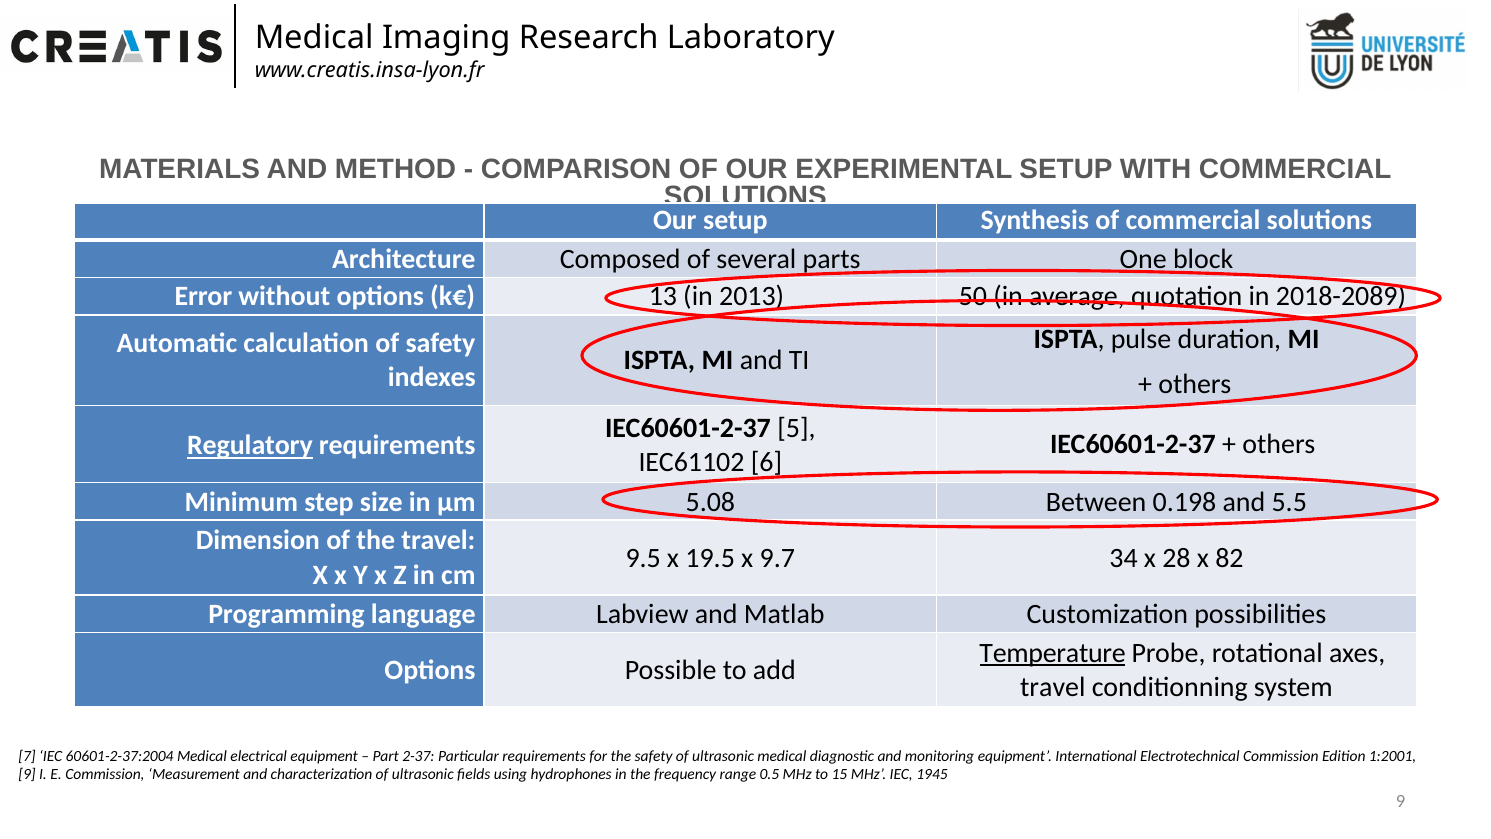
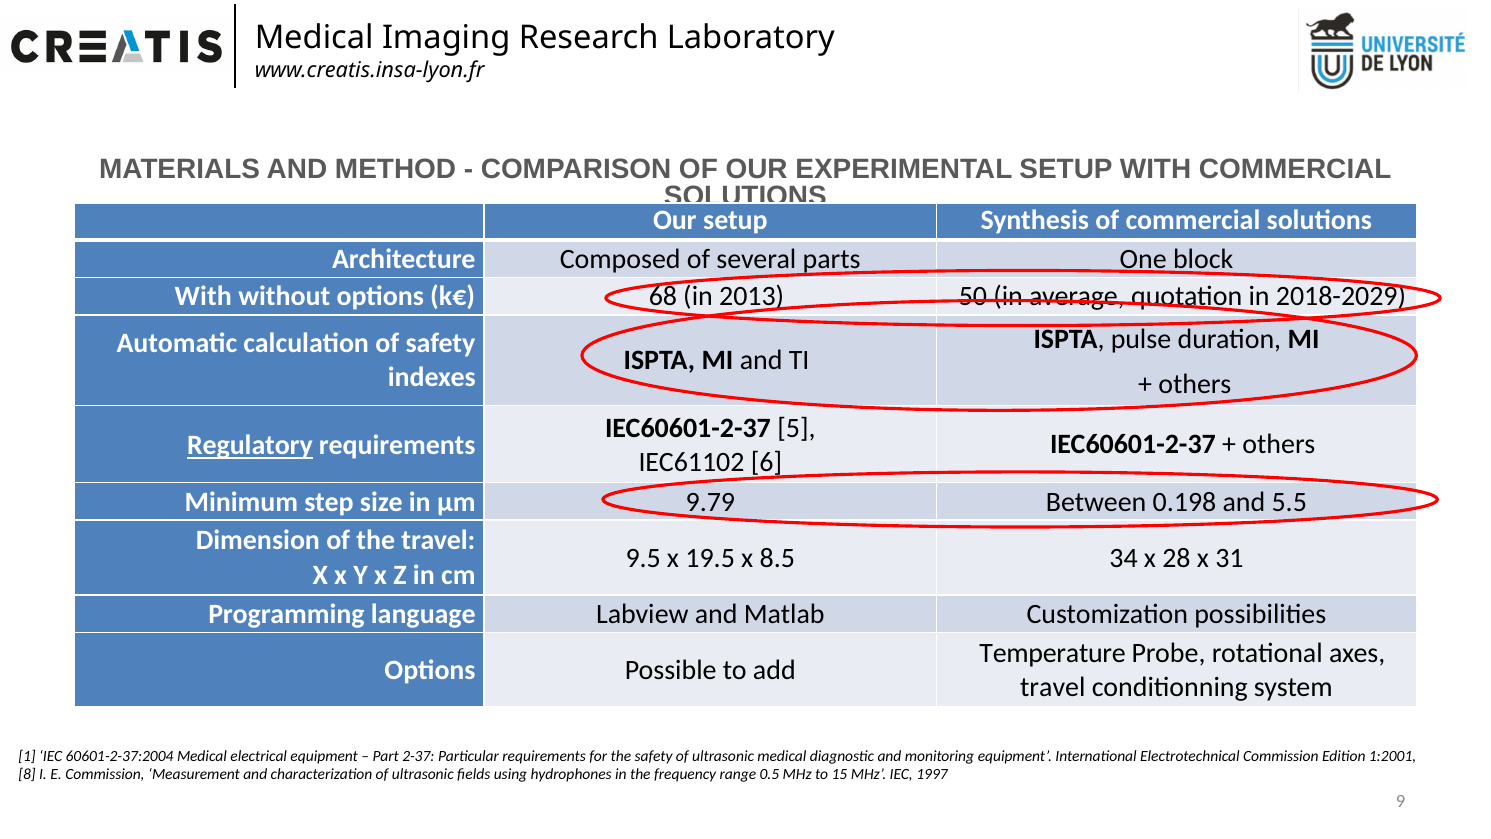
Error at (203, 297): Error -> With
13: 13 -> 68
2018-2089: 2018-2089 -> 2018-2029
5.08: 5.08 -> 9.79
9.7: 9.7 -> 8.5
82: 82 -> 31
Temperature underline: present -> none
7: 7 -> 1
9 at (27, 775): 9 -> 8
1945: 1945 -> 1997
